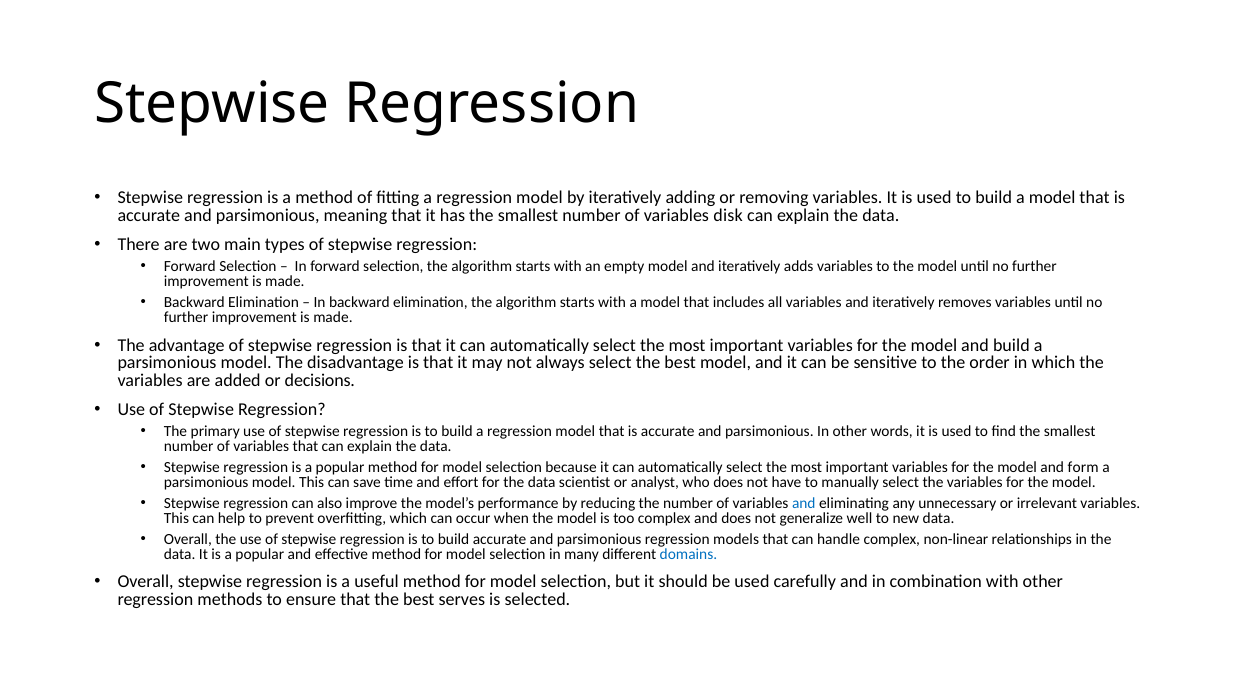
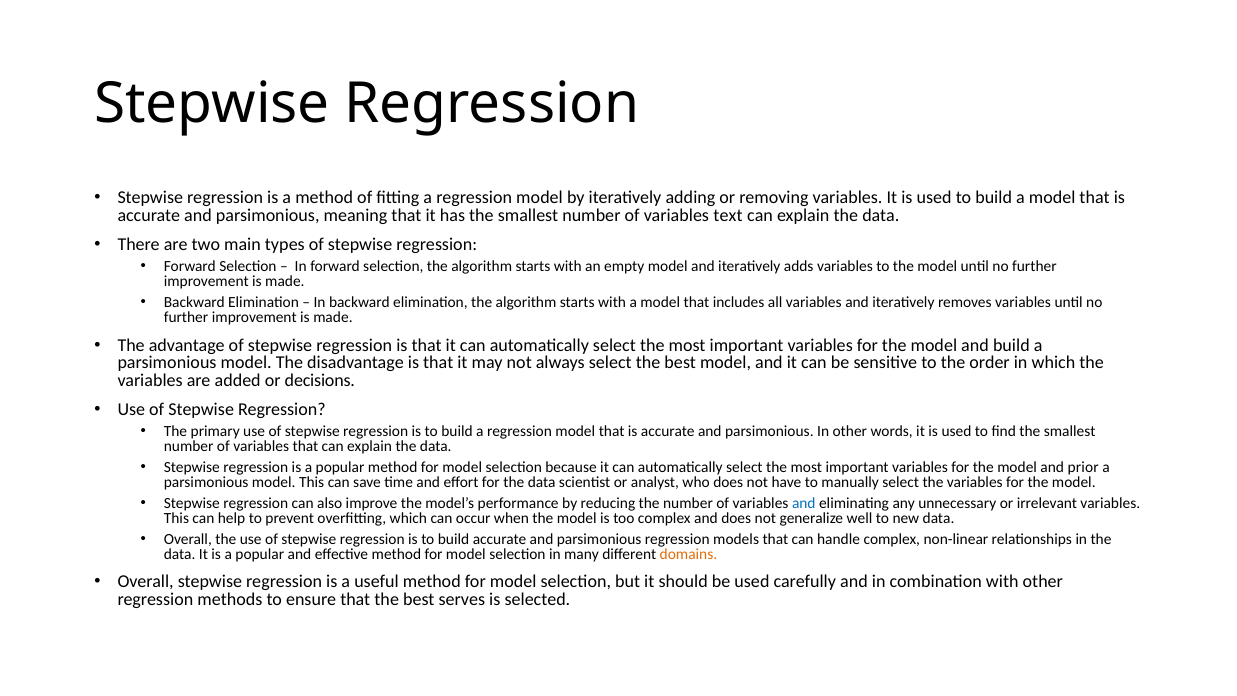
disk: disk -> text
form: form -> prior
domains colour: blue -> orange
